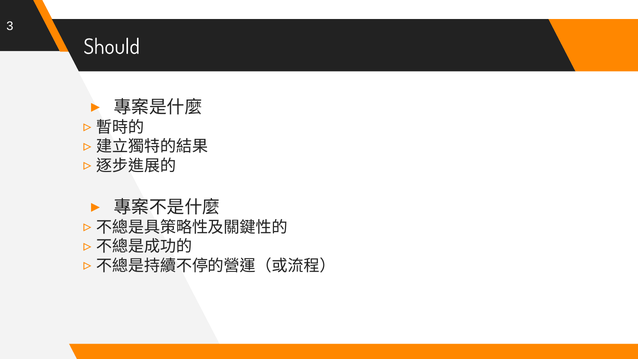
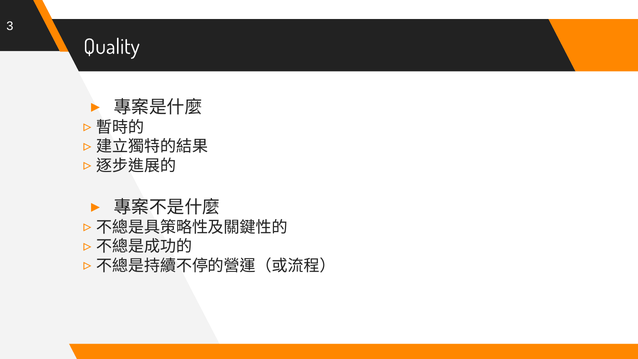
Should: Should -> Quality
